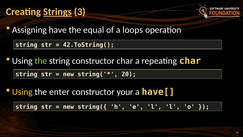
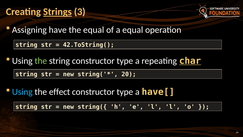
a loops: loops -> equal
string constructor char: char -> type
char at (190, 61) underline: none -> present
Using at (22, 92) colour: yellow -> light blue
enter: enter -> effect
your at (125, 92): your -> type
